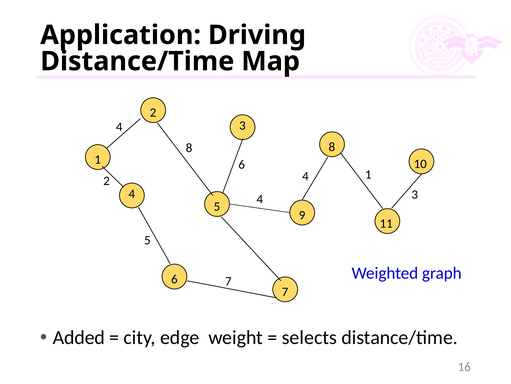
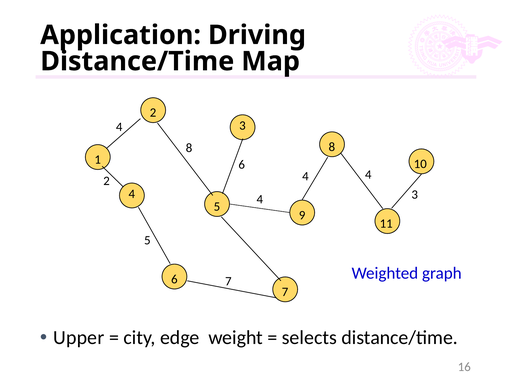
1 at (368, 174): 1 -> 4
Added: Added -> Upper
